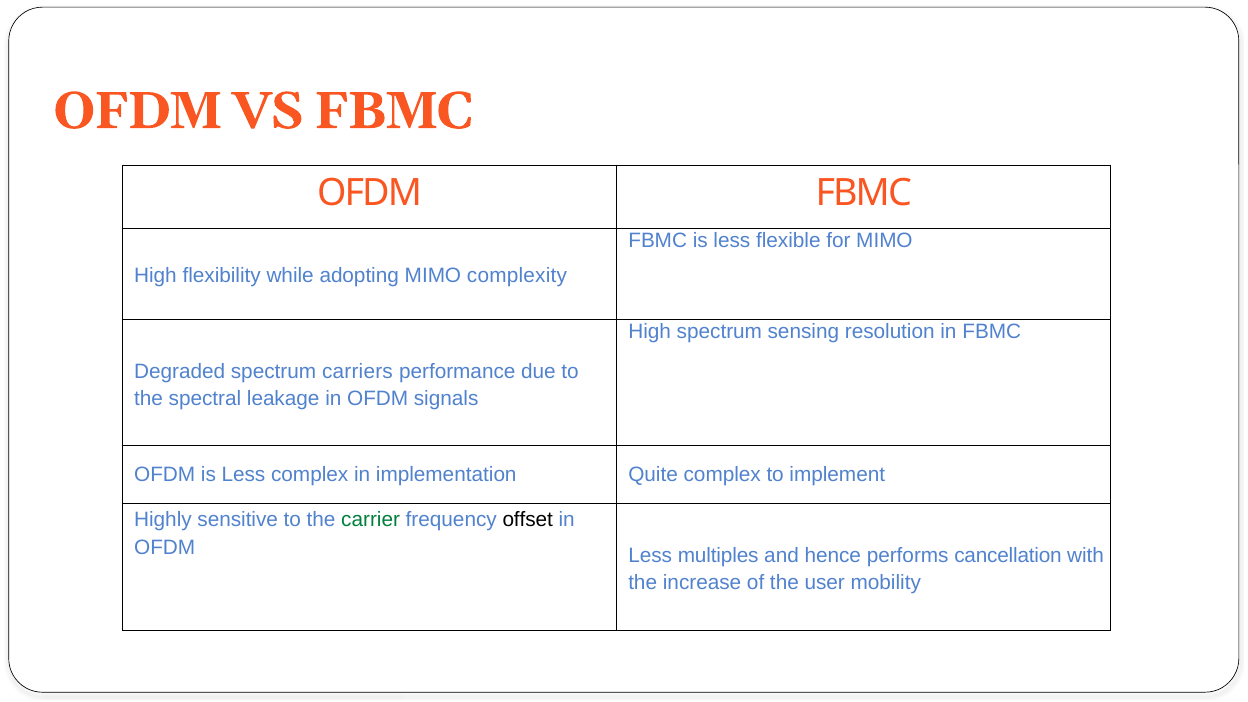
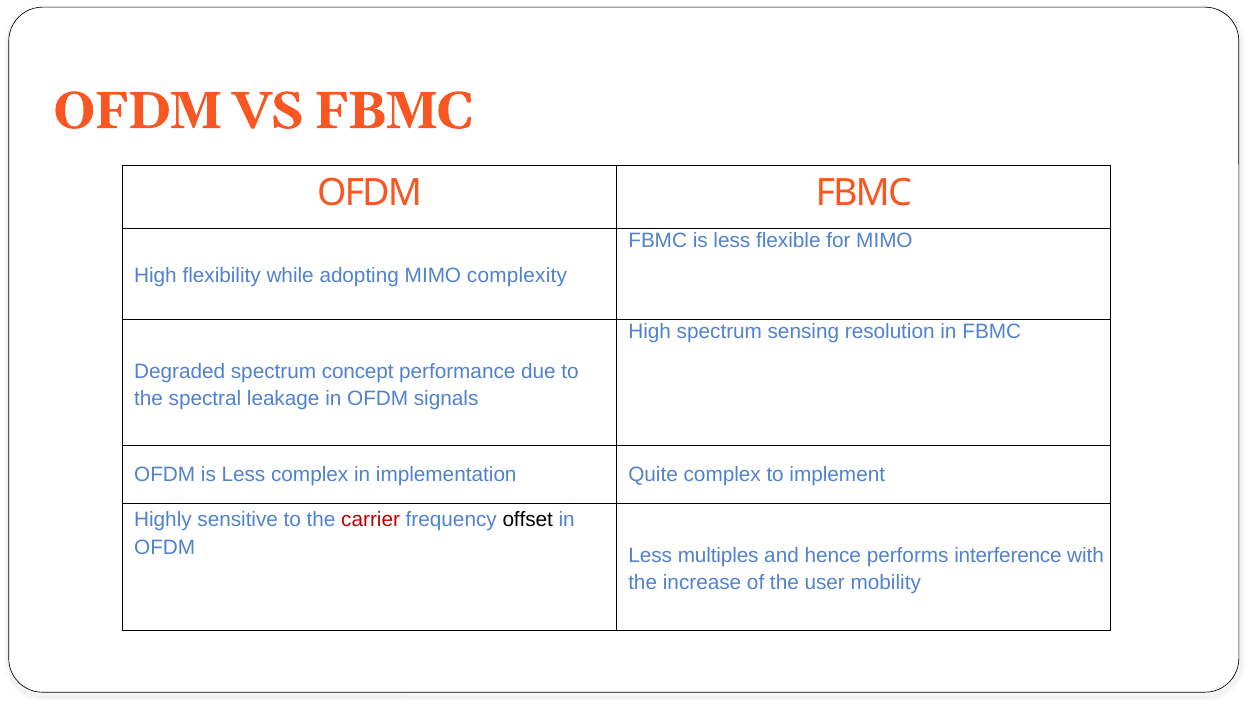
carriers: carriers -> concept
carrier colour: green -> red
cancellation: cancellation -> interference
